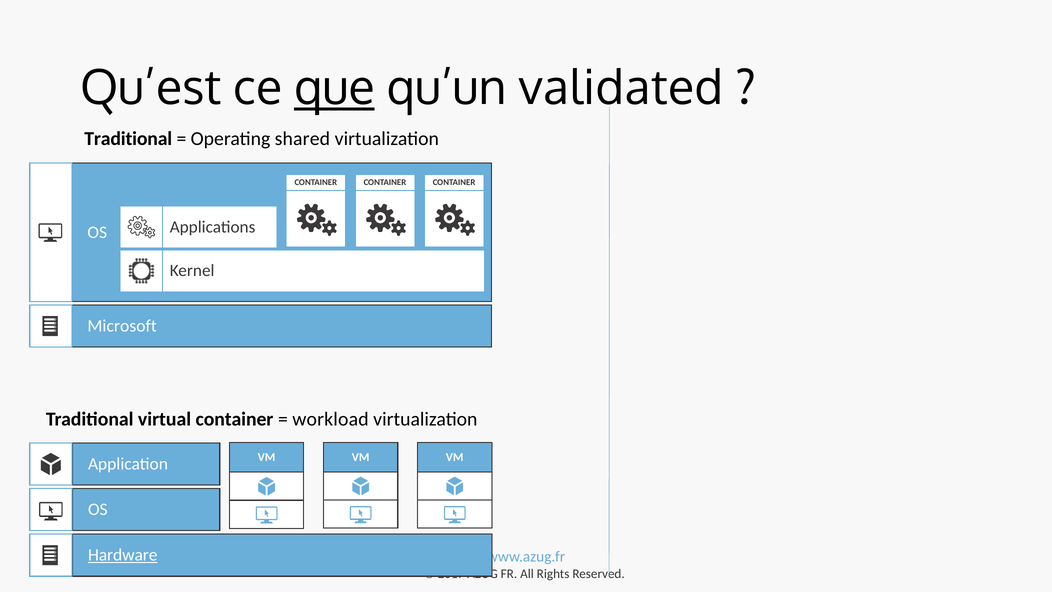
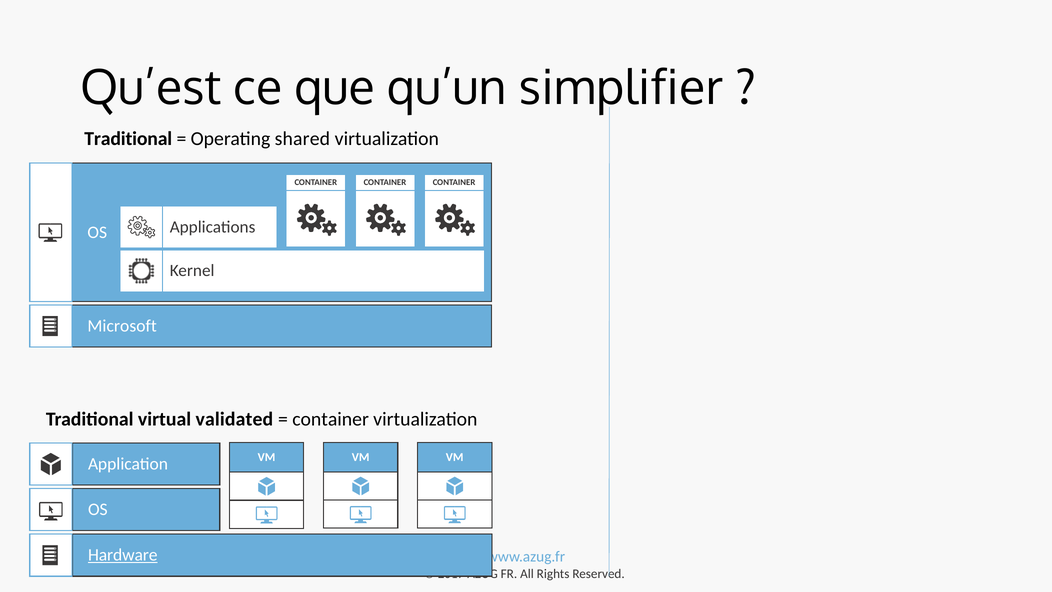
que underline: present -> none
validated: validated -> simplifier
virtual container: container -> validated
workload at (330, 419): workload -> container
